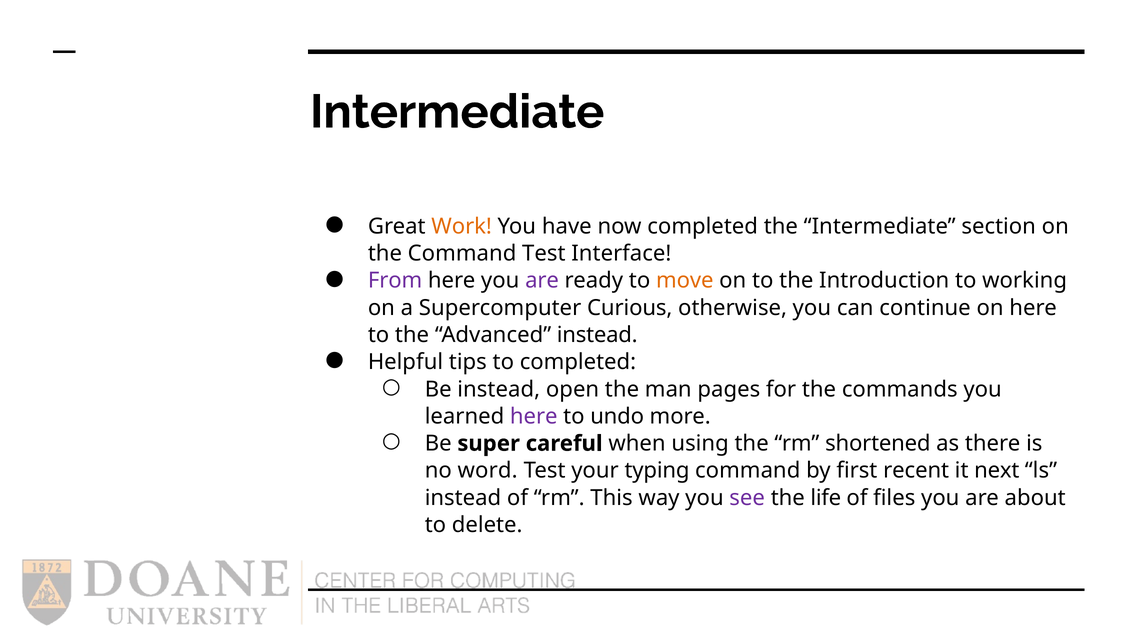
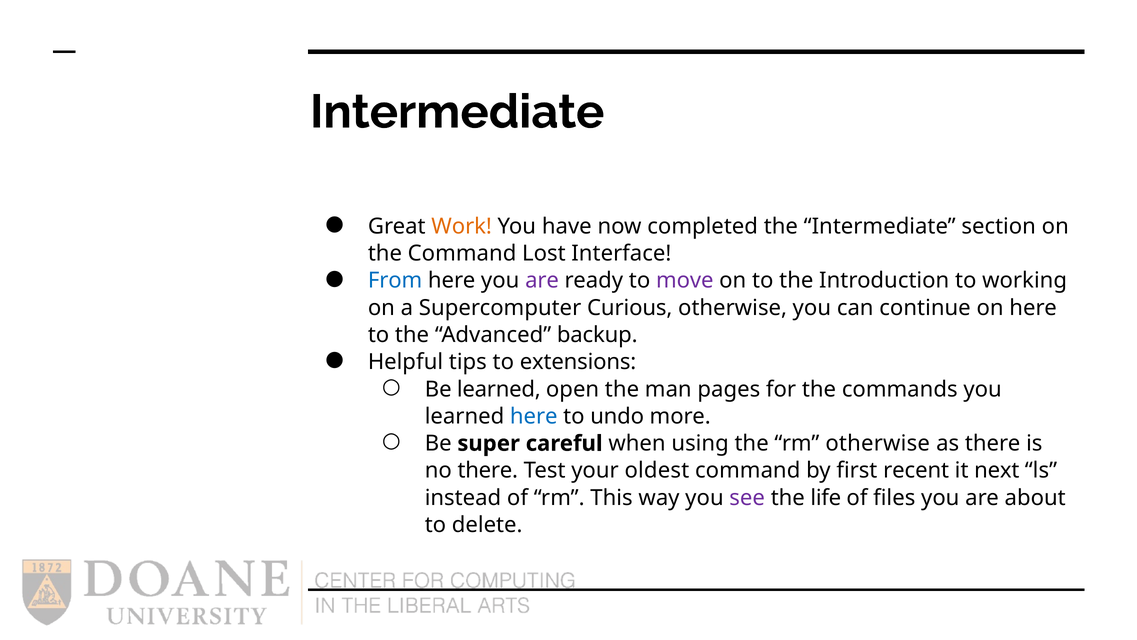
Command Test: Test -> Lost
From colour: purple -> blue
move colour: orange -> purple
Advanced instead: instead -> backup
to completed: completed -> extensions
Be instead: instead -> learned
here at (534, 416) colour: purple -> blue
rm shortened: shortened -> otherwise
no word: word -> there
typing: typing -> oldest
